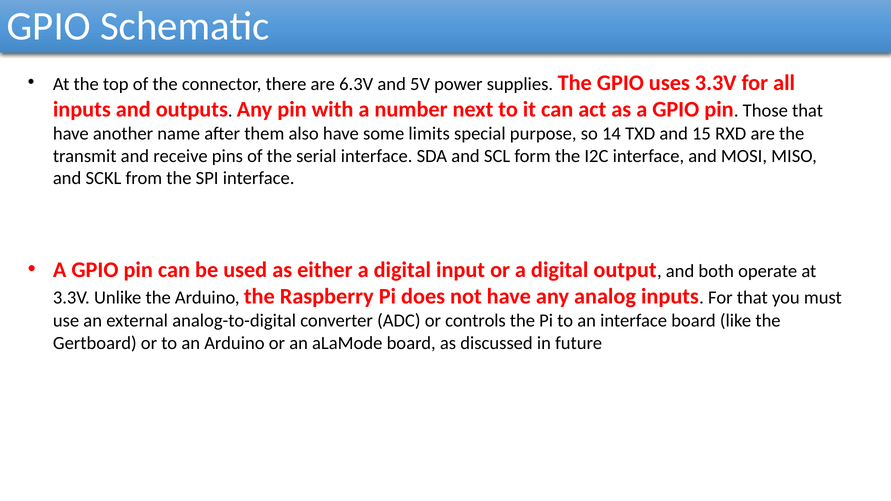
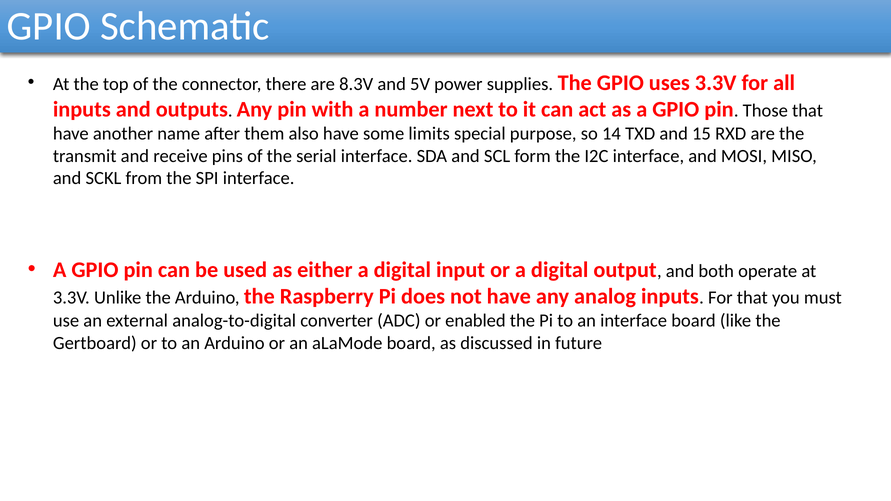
6.3V: 6.3V -> 8.3V
controls: controls -> enabled
